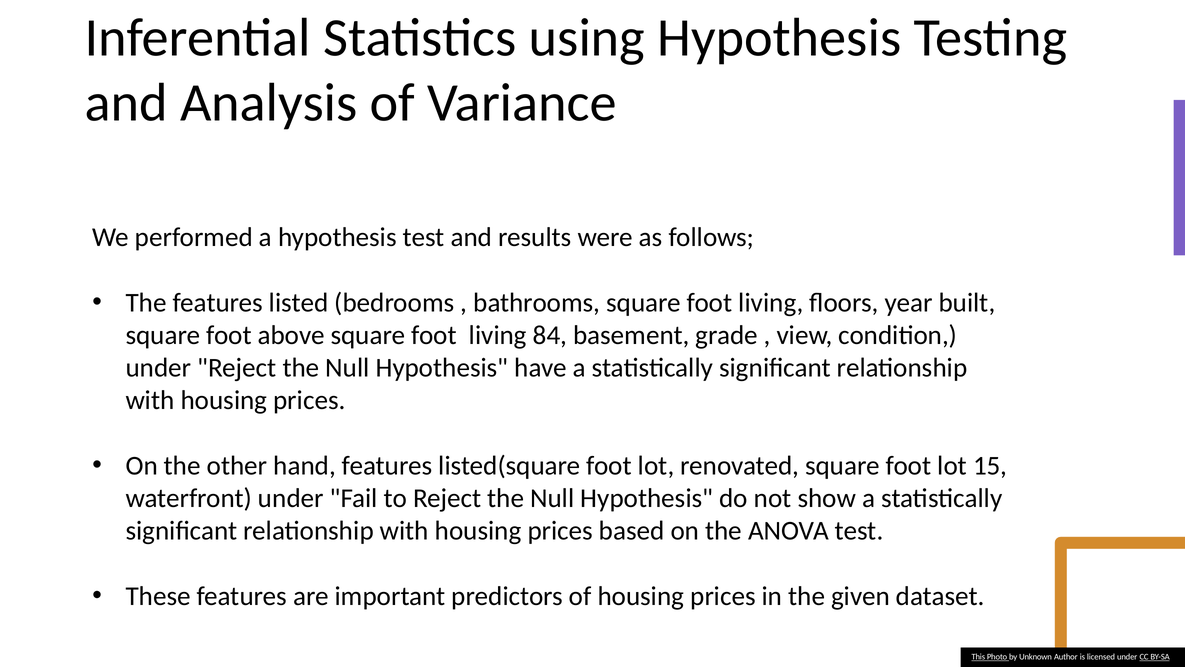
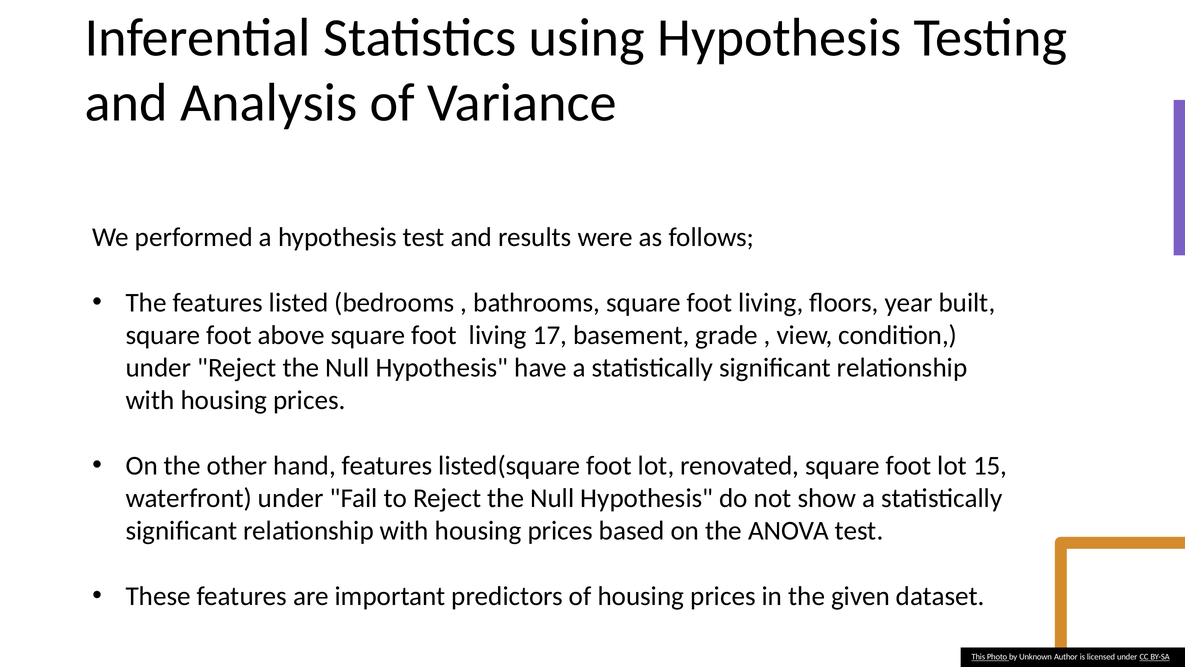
84: 84 -> 17
